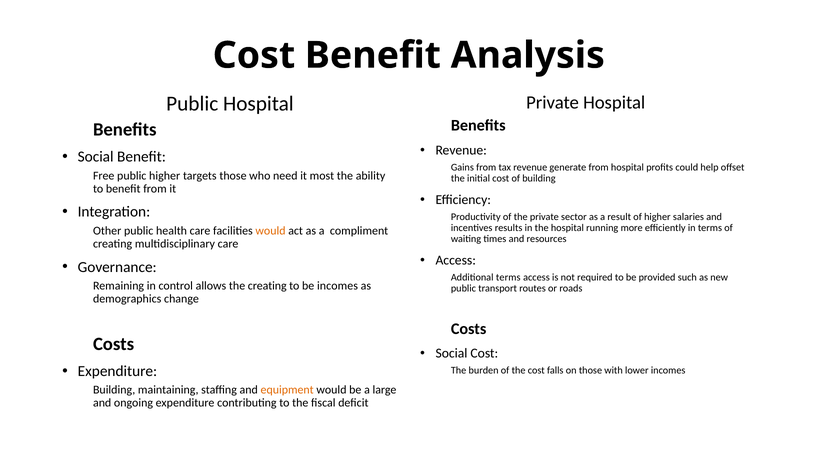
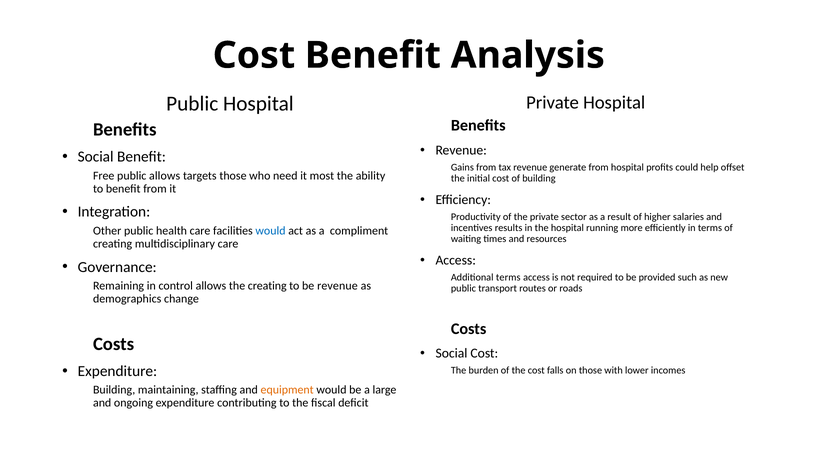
public higher: higher -> allows
would at (270, 231) colour: orange -> blue
be incomes: incomes -> revenue
